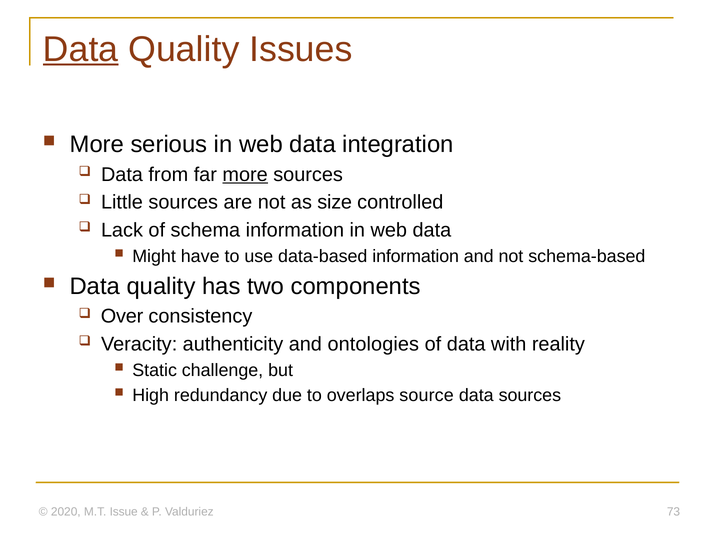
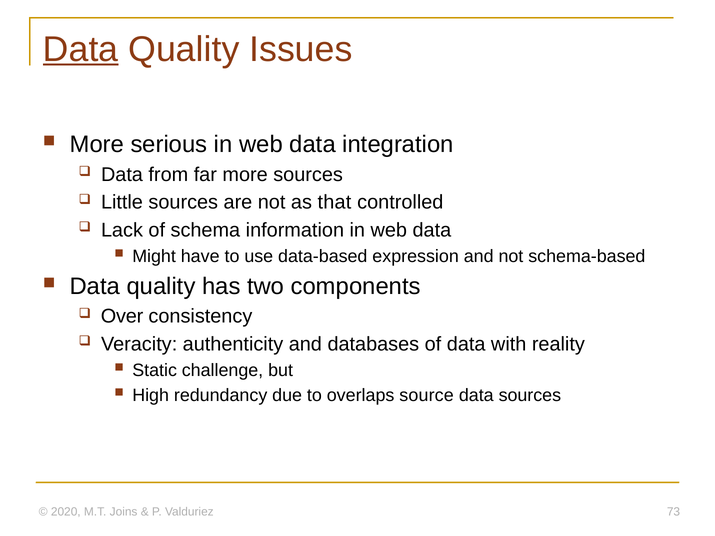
more at (245, 175) underline: present -> none
size: size -> that
data-based information: information -> expression
ontologies: ontologies -> databases
Issue: Issue -> Joins
